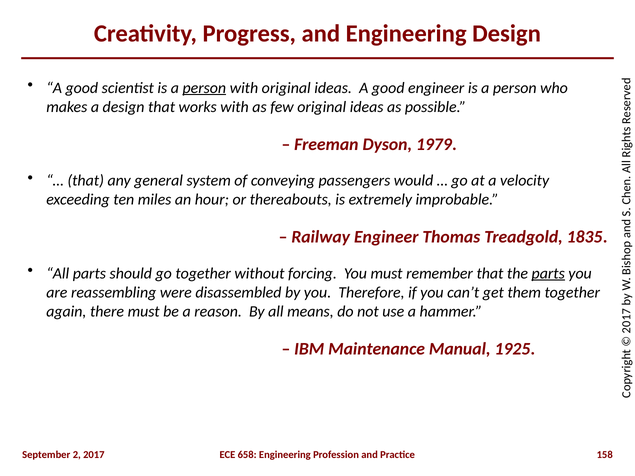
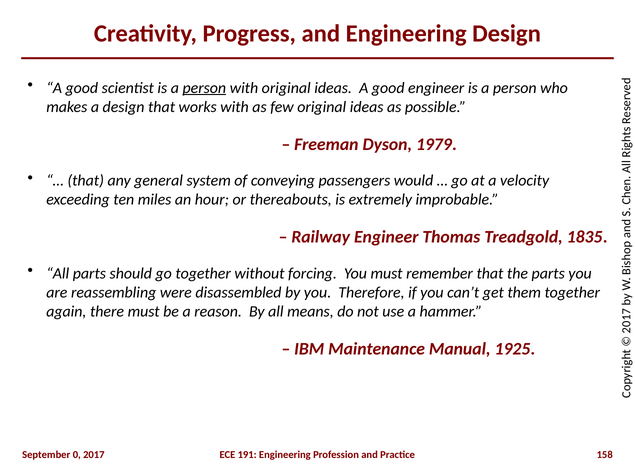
parts at (548, 273) underline: present -> none
September 2: 2 -> 0
658: 658 -> 191
